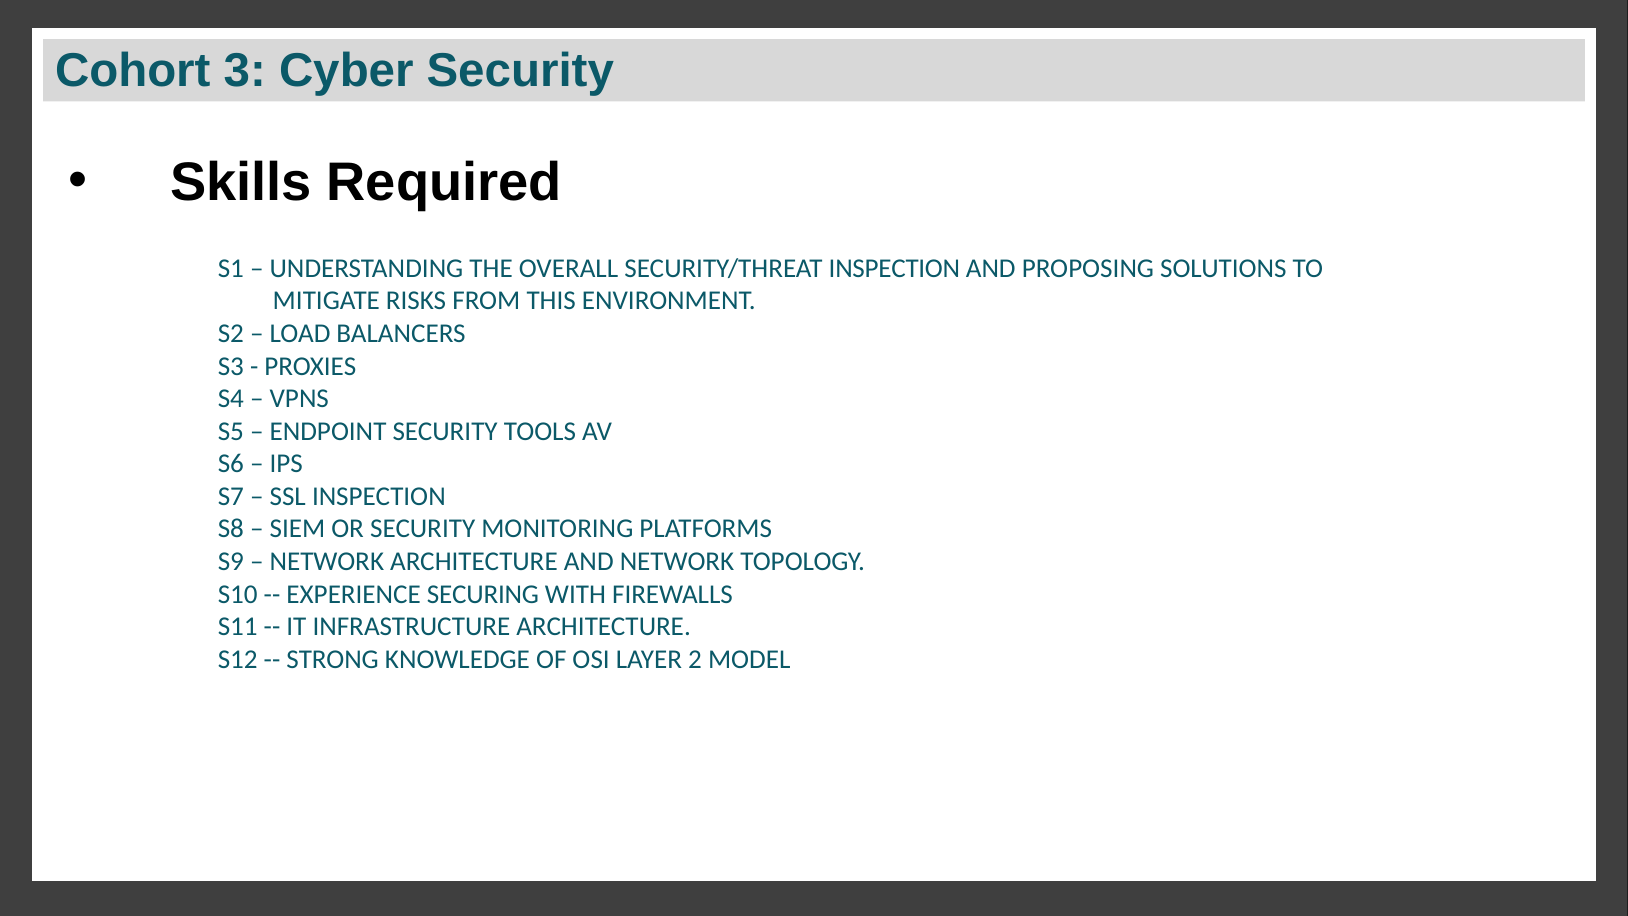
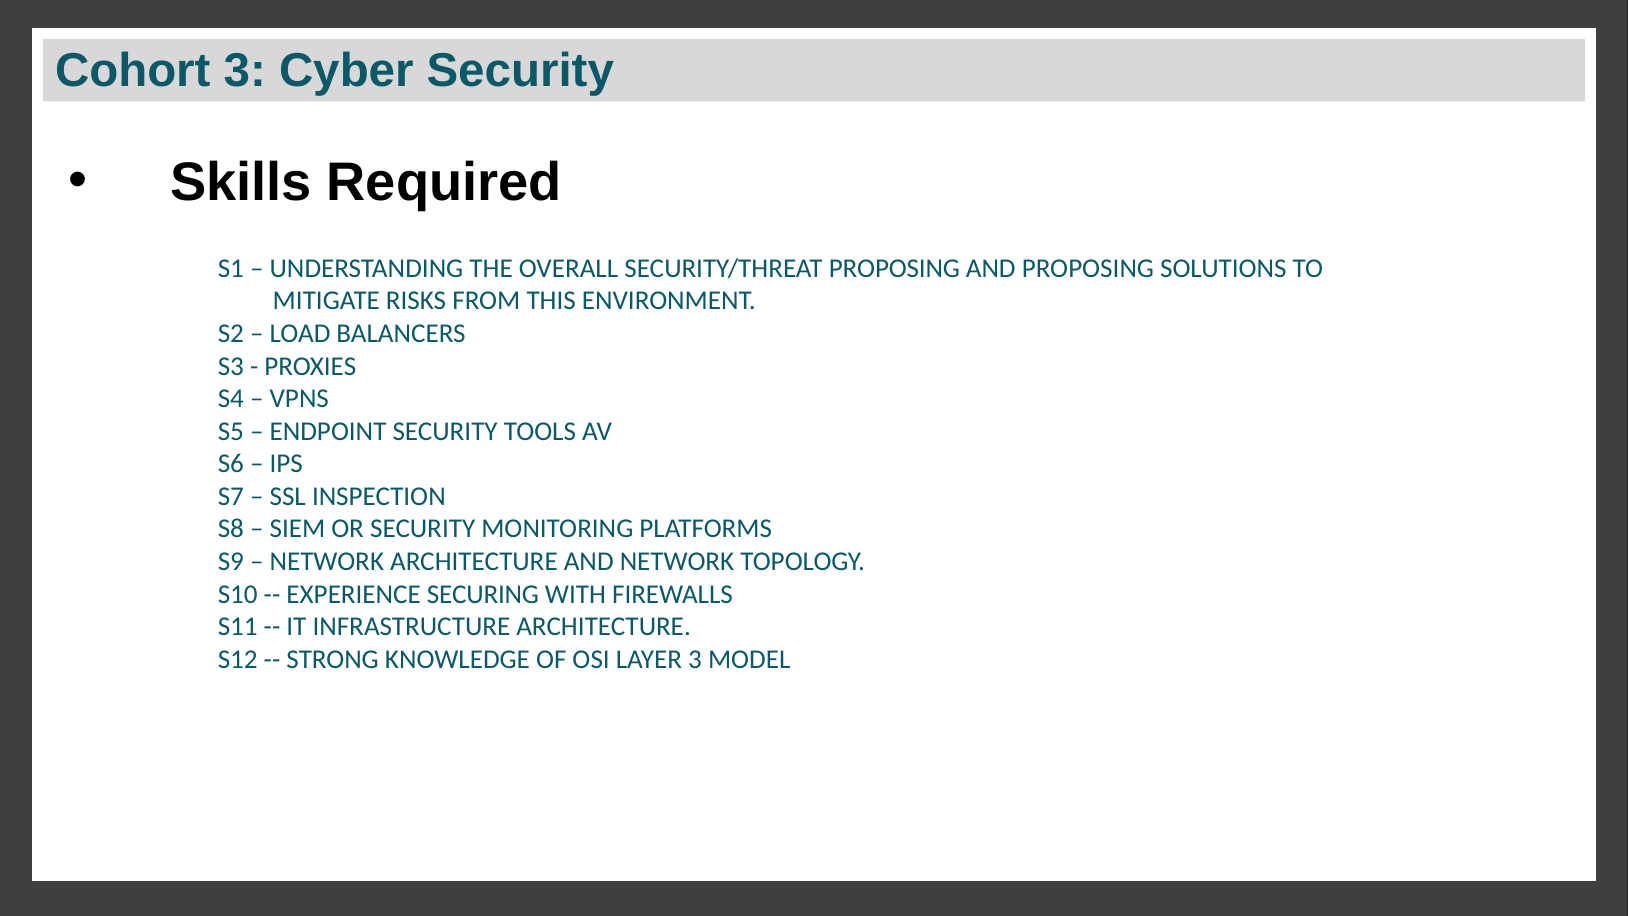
SECURITY/THREAT INSPECTION: INSPECTION -> PROPOSING
LAYER 2: 2 -> 3
